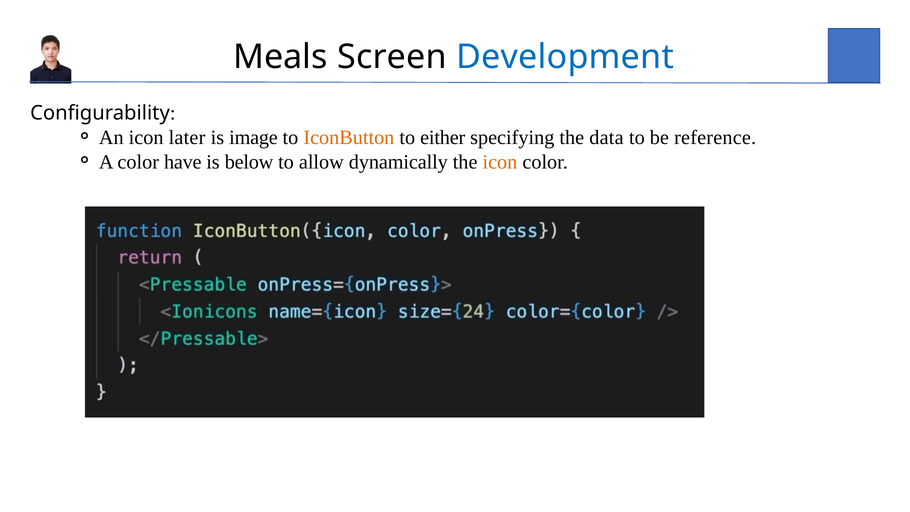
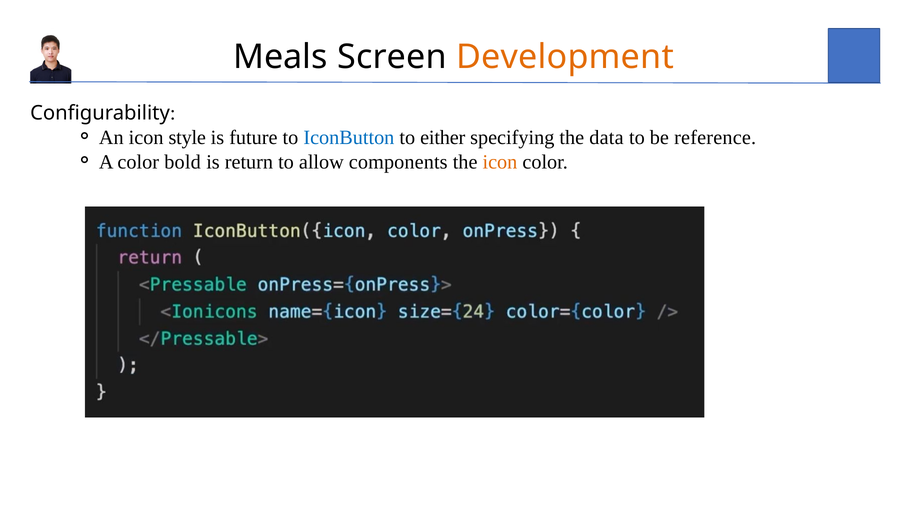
Development colour: blue -> orange
later: later -> style
image: image -> future
IconButton colour: orange -> blue
have: have -> bold
below: below -> return
dynamically: dynamically -> components
